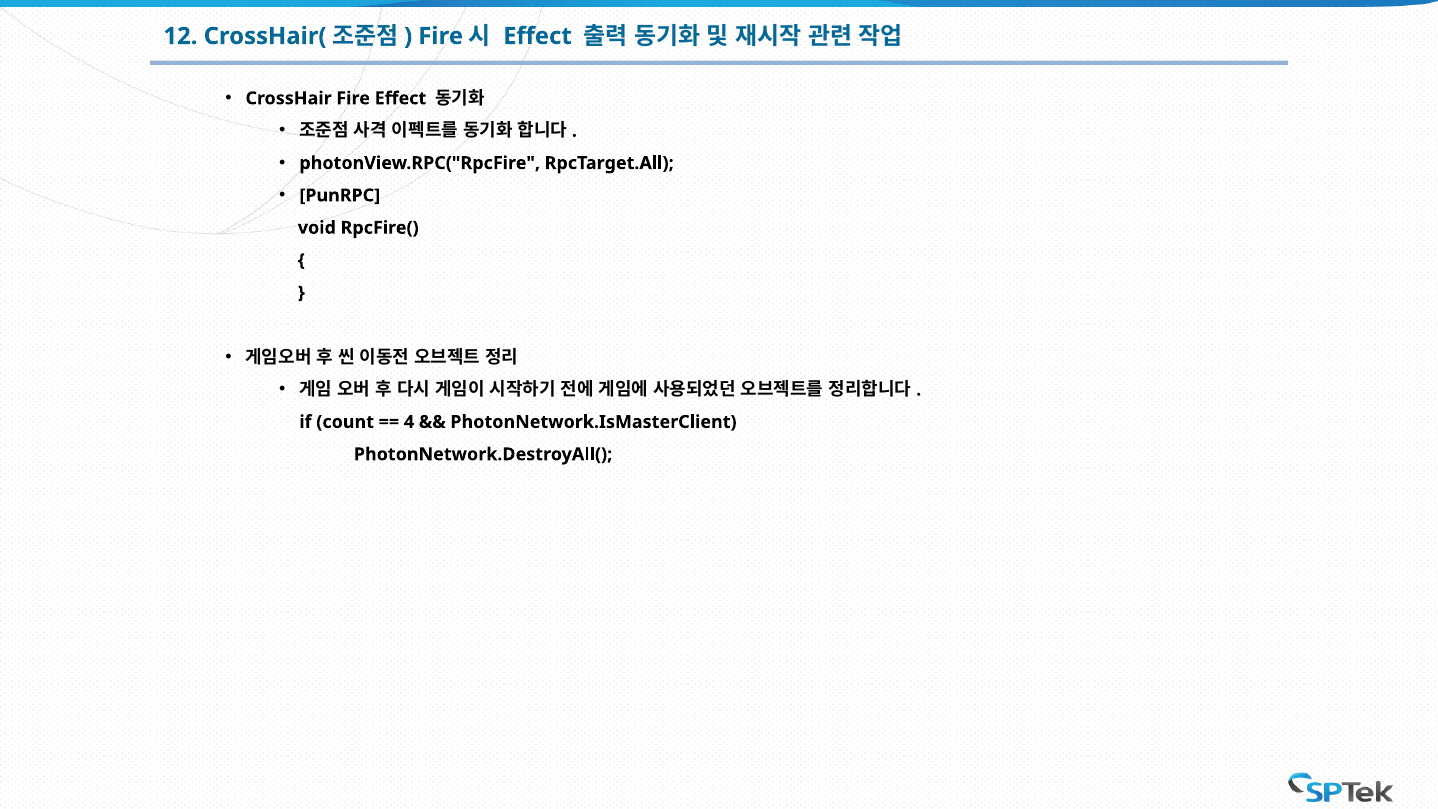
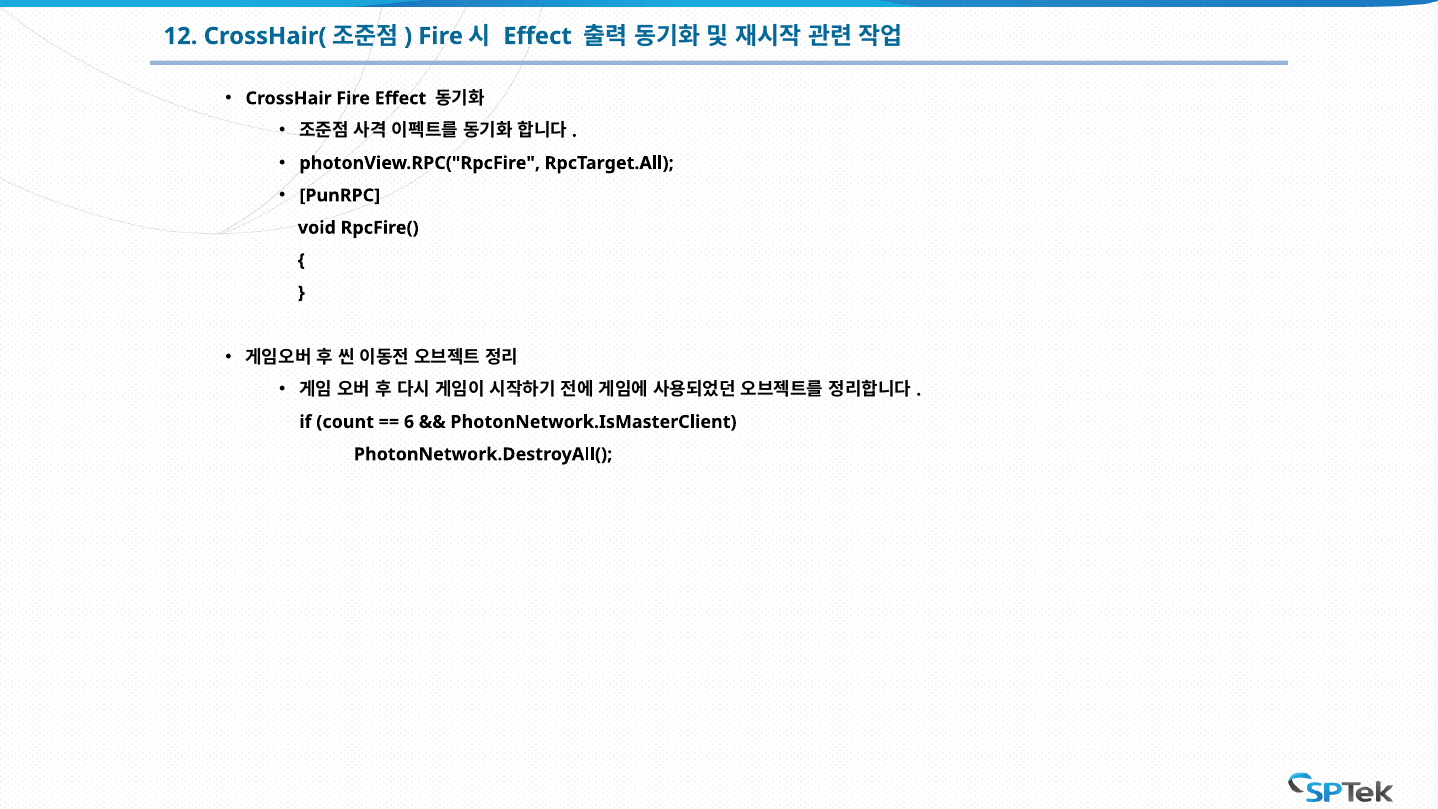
4: 4 -> 6
